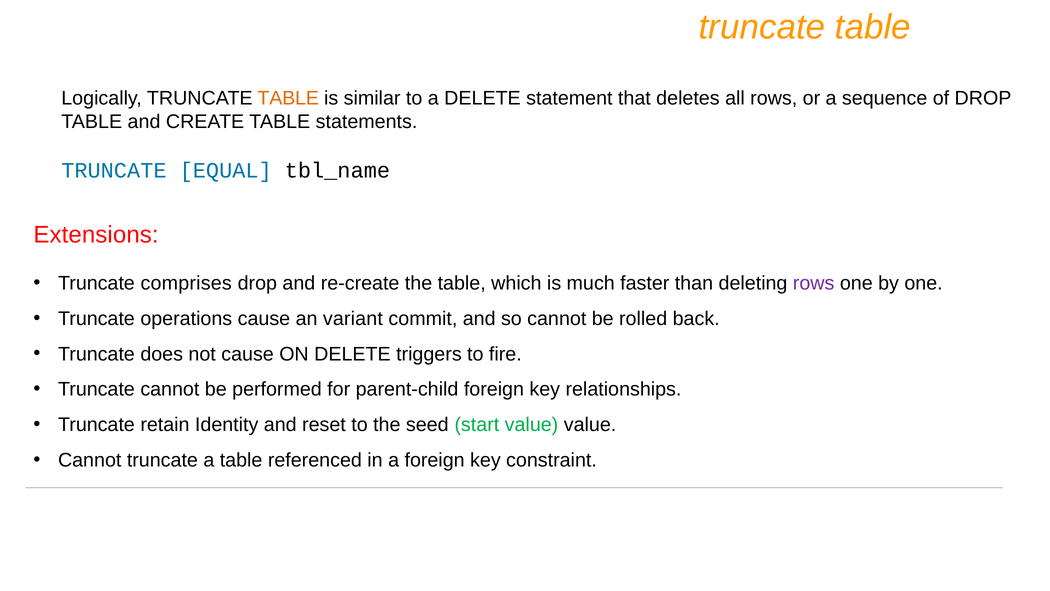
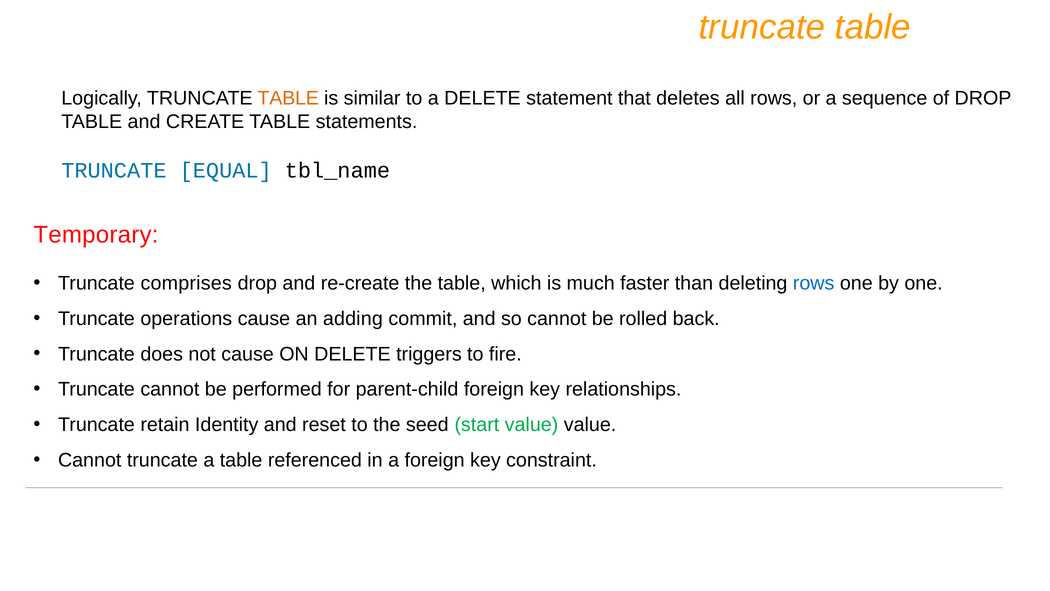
Extensions: Extensions -> Temporary
rows at (814, 283) colour: purple -> blue
variant: variant -> adding
